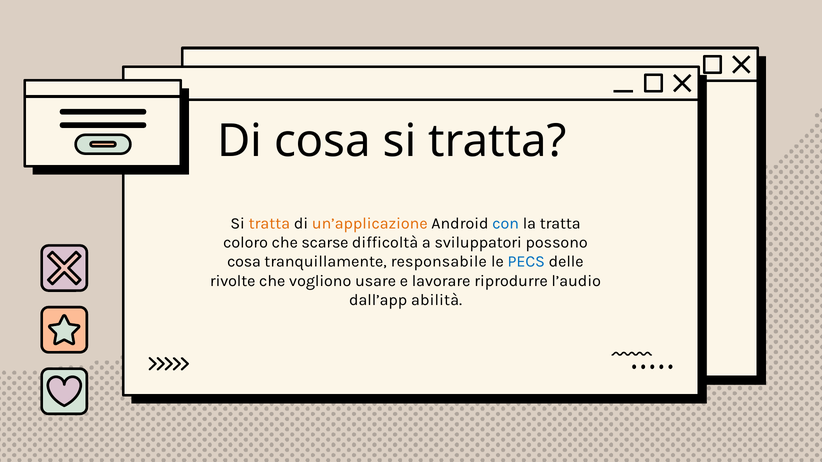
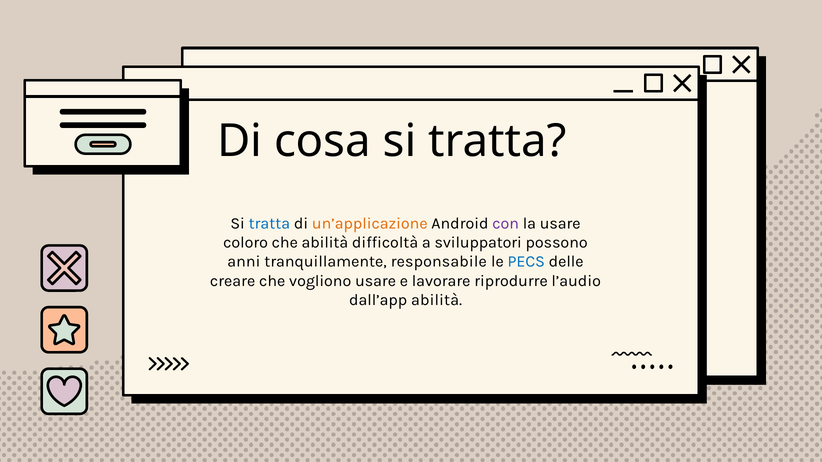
tratta at (269, 223) colour: orange -> blue
con colour: blue -> purple
la tratta: tratta -> usare
che scarse: scarse -> abilità
cosa at (244, 262): cosa -> anni
rivolte: rivolte -> creare
